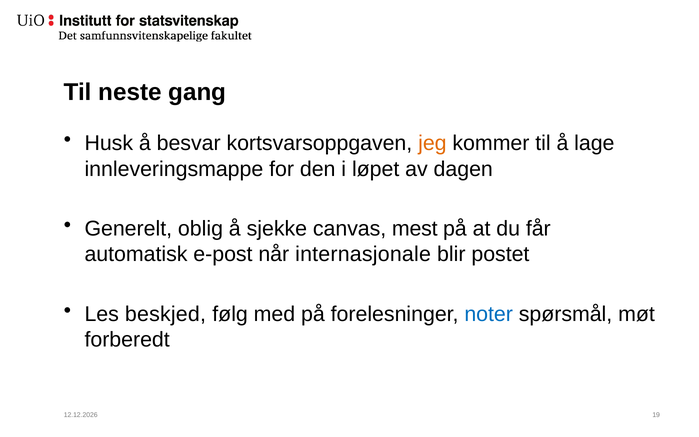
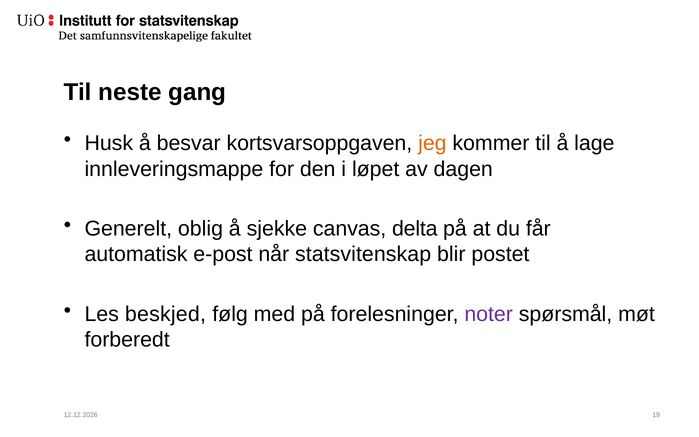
mest: mest -> delta
internasjonale: internasjonale -> statsvitenskap
noter colour: blue -> purple
